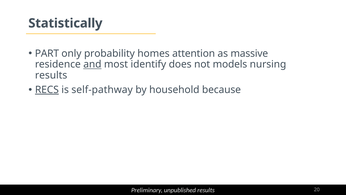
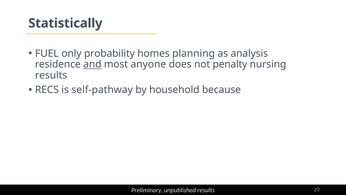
PART: PART -> FUEL
attention: attention -> planning
massive: massive -> analysis
identify: identify -> anyone
models: models -> penalty
RECS underline: present -> none
